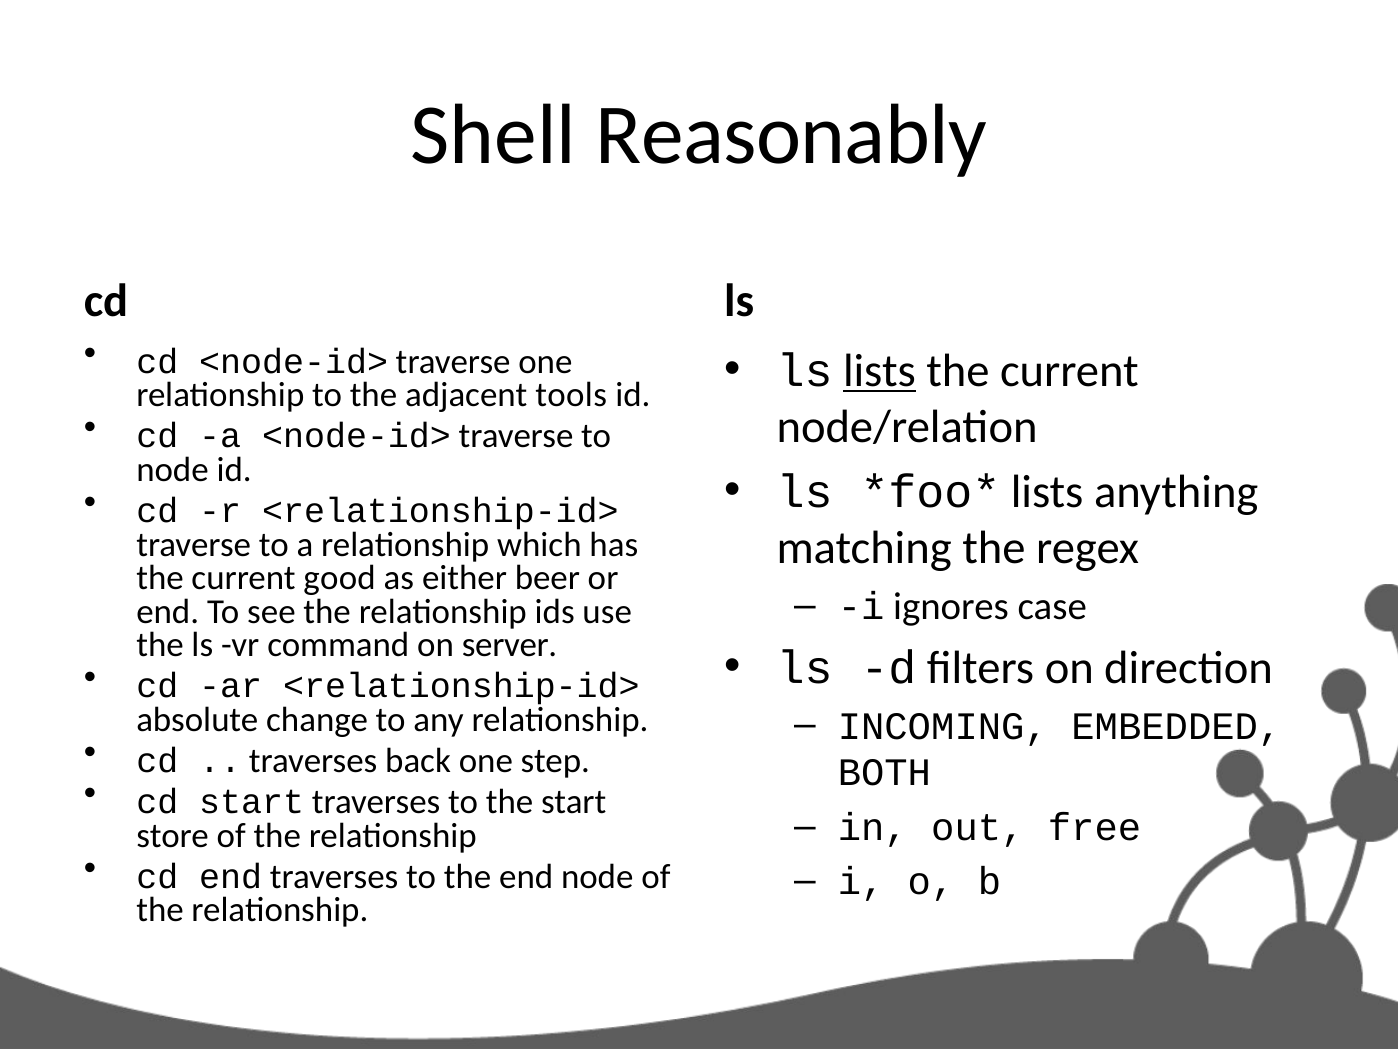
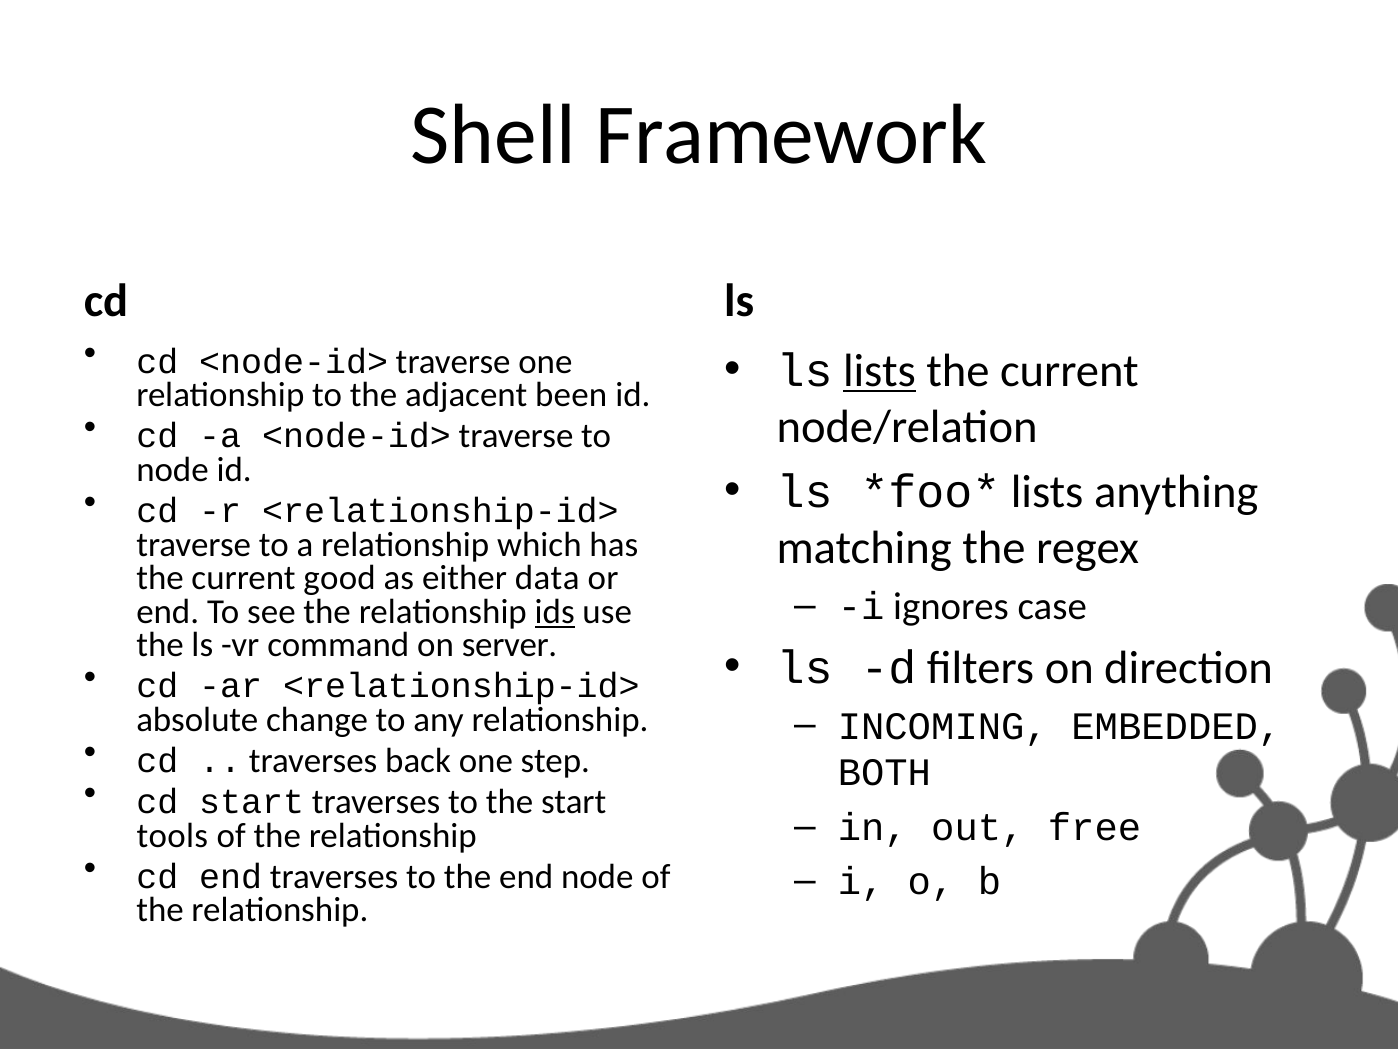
Reasonably: Reasonably -> Framework
tools: tools -> been
beer: beer -> data
ids underline: none -> present
store: store -> tools
